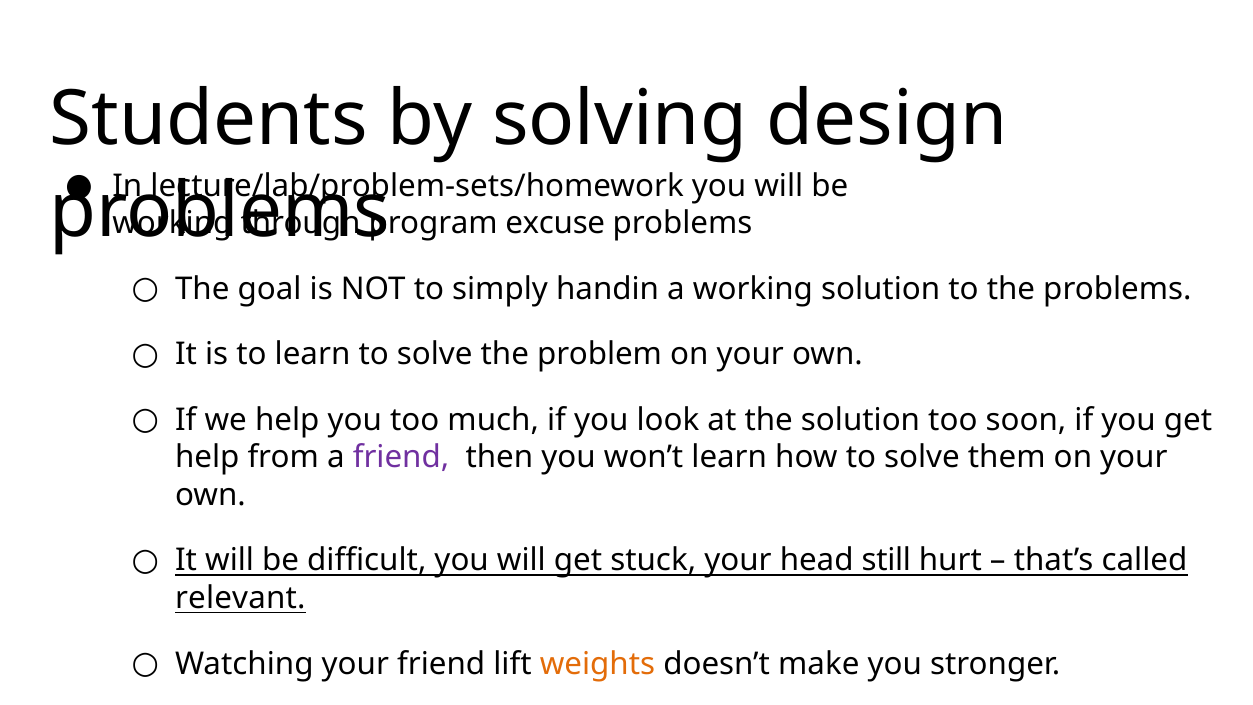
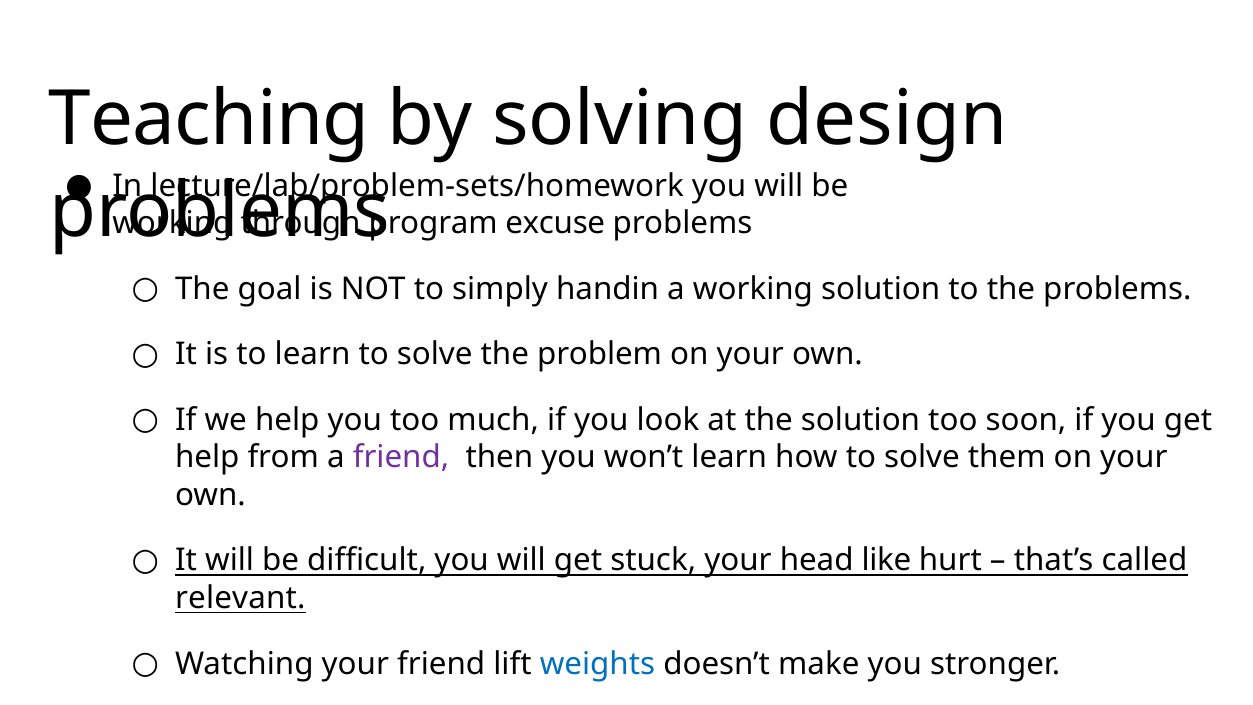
Students: Students -> Teaching
still: still -> like
weights colour: orange -> blue
